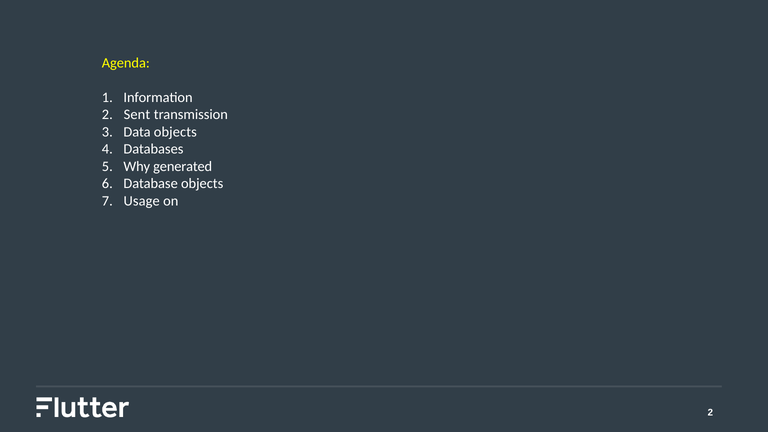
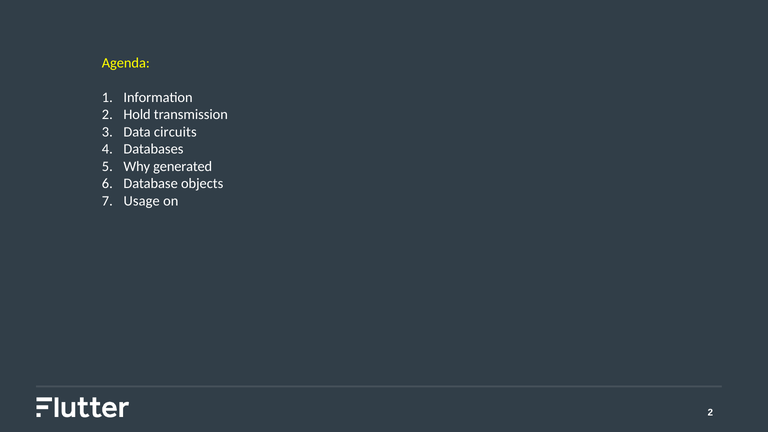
Sent: Sent -> Hold
Data objects: objects -> circuits
